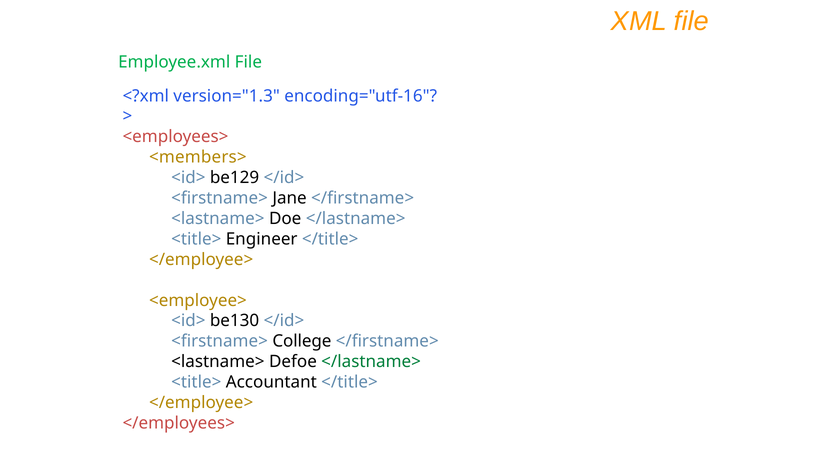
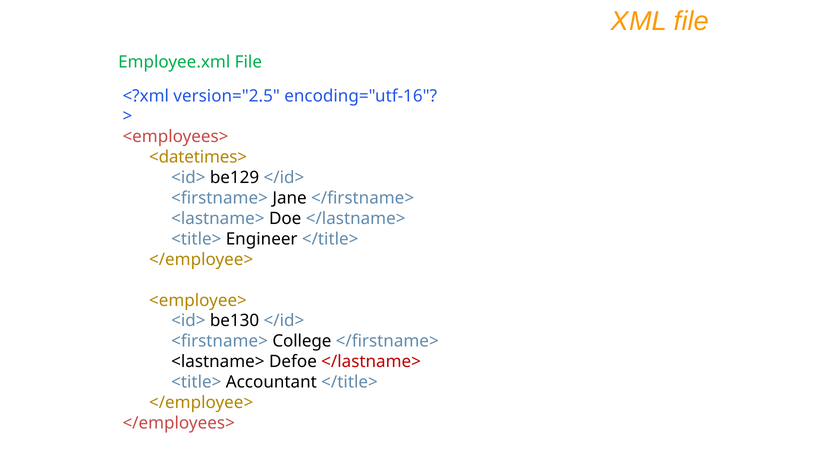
version="1.3: version="1.3 -> version="2.5
<members>: <members> -> <datetimes>
</lastname> at (371, 361) colour: green -> red
